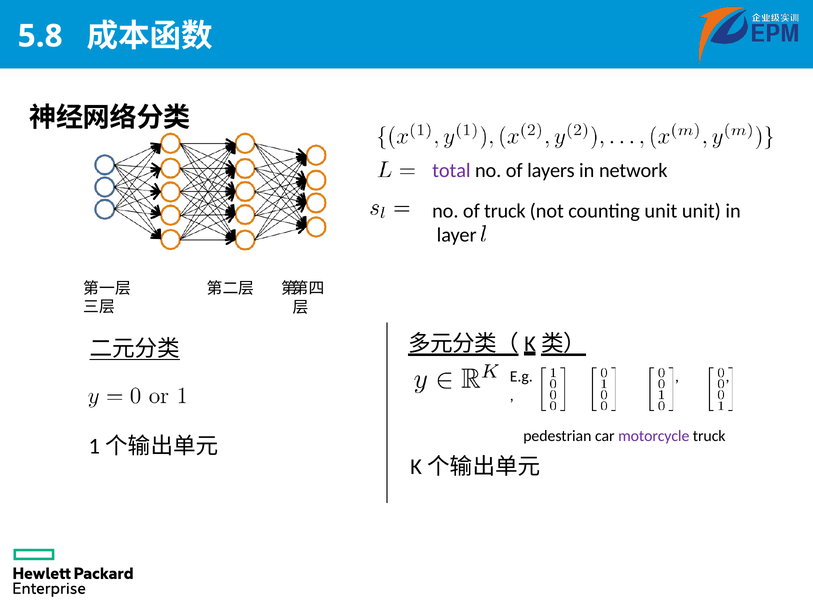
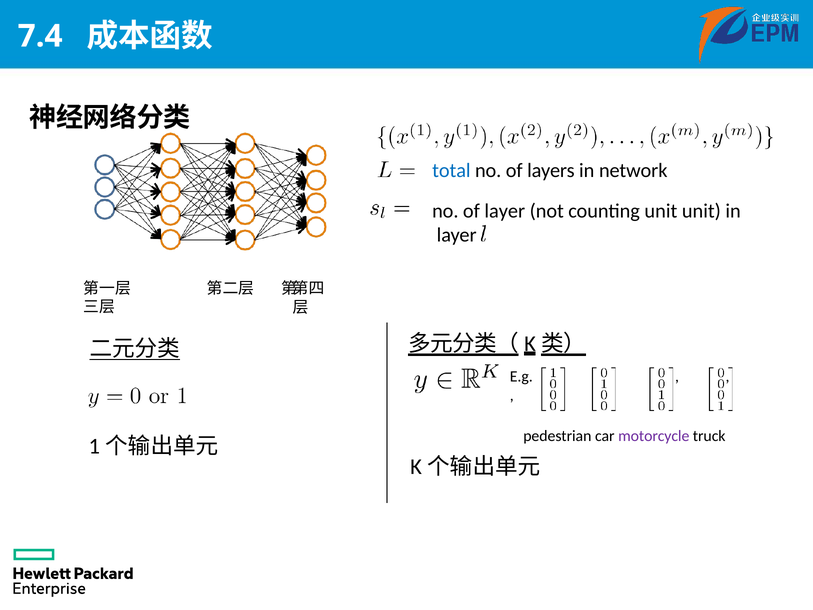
5.8: 5.8 -> 7.4
total colour: purple -> blue
of truck: truck -> layer
